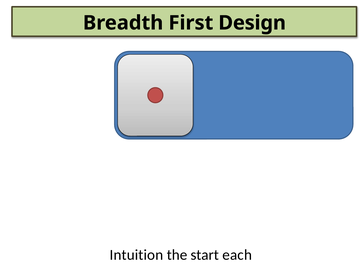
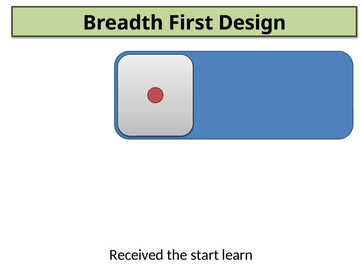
Intuition: Intuition -> Received
each: each -> learn
